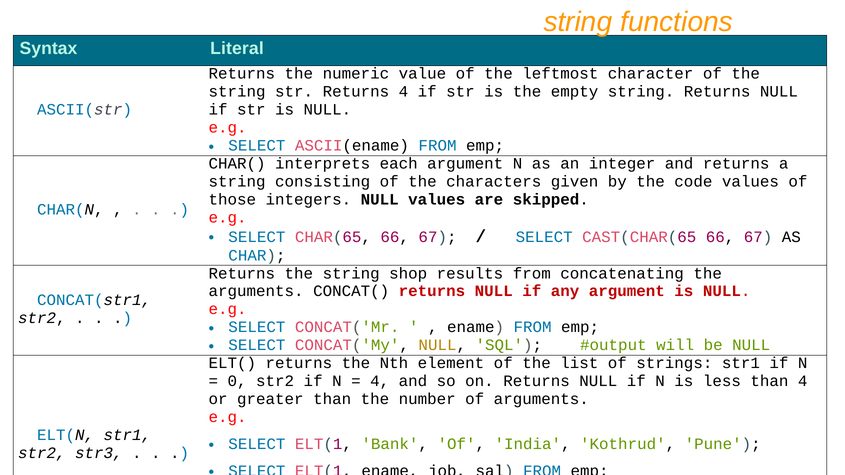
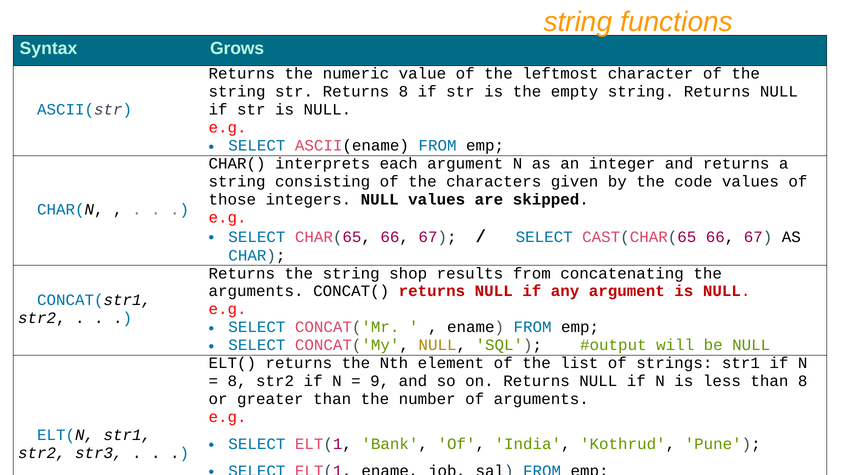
Literal: Literal -> Grows
Returns 4: 4 -> 8
0 at (237, 381): 0 -> 8
4 at (380, 381): 4 -> 9
than 4: 4 -> 8
